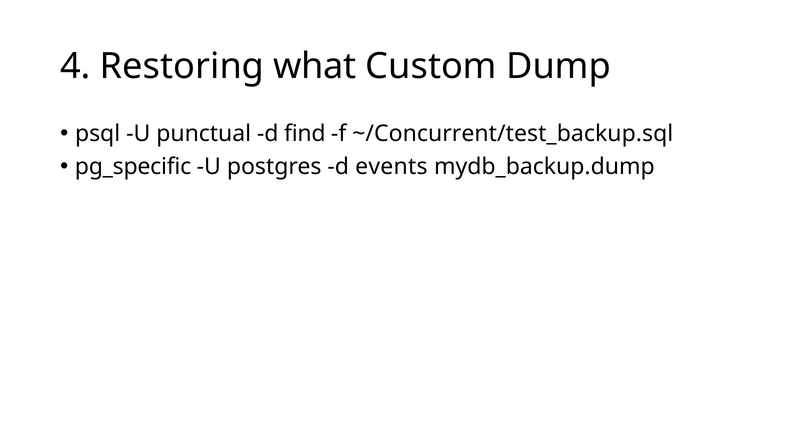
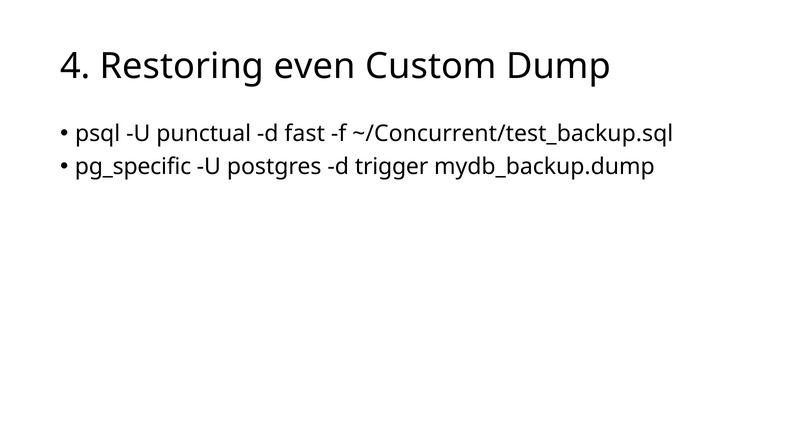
what: what -> even
find: find -> fast
events: events -> trigger
